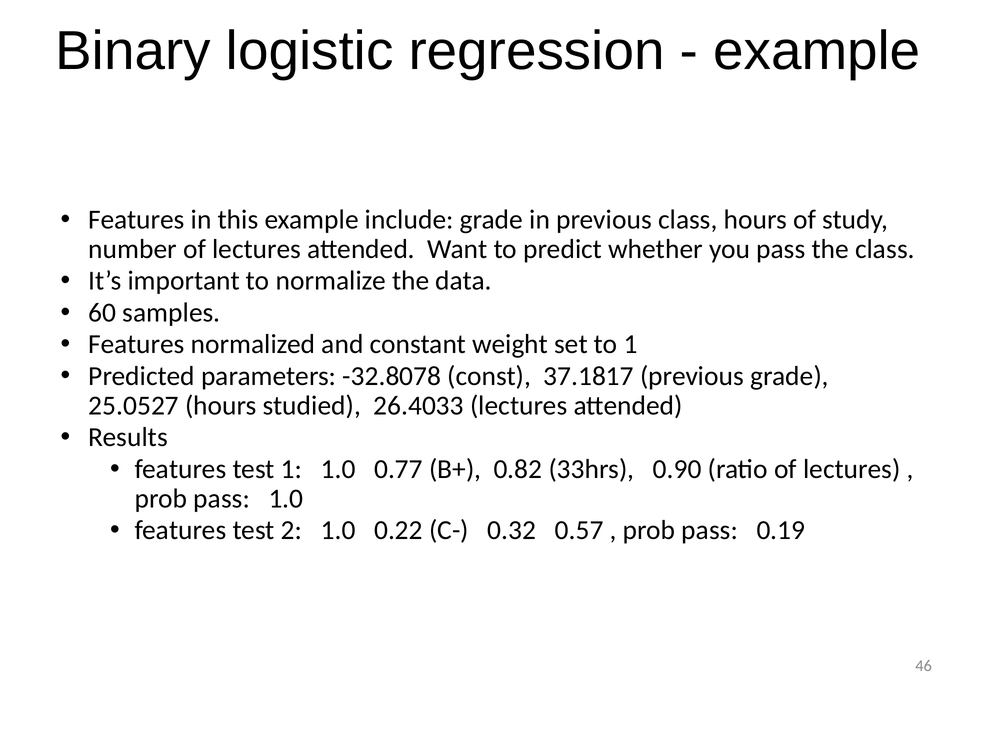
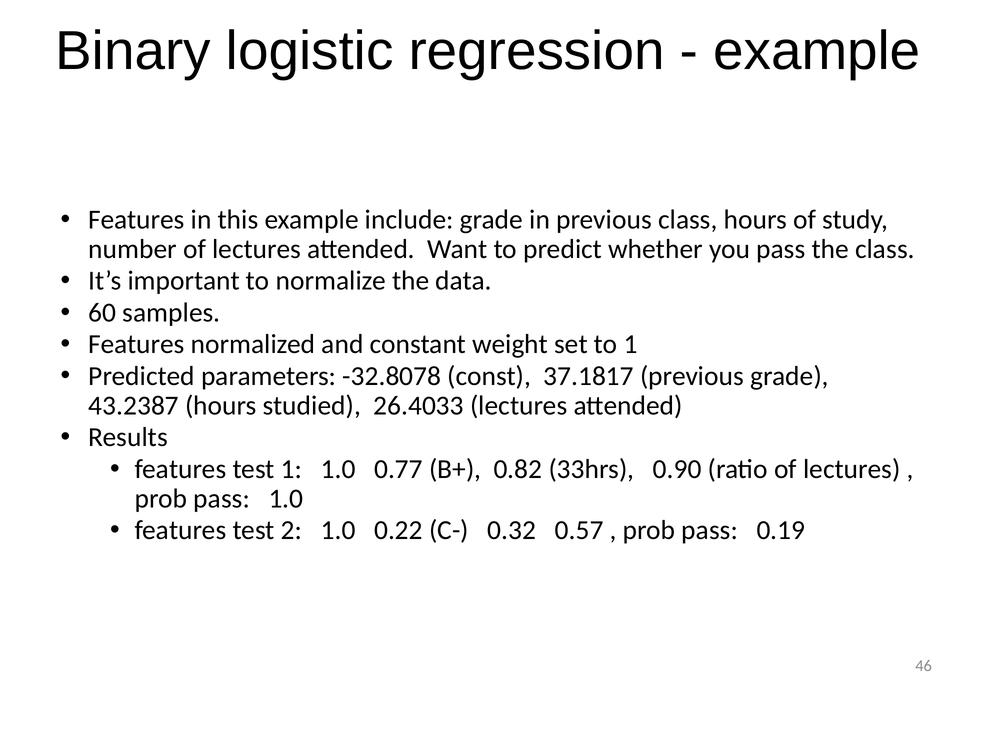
25.0527: 25.0527 -> 43.2387
